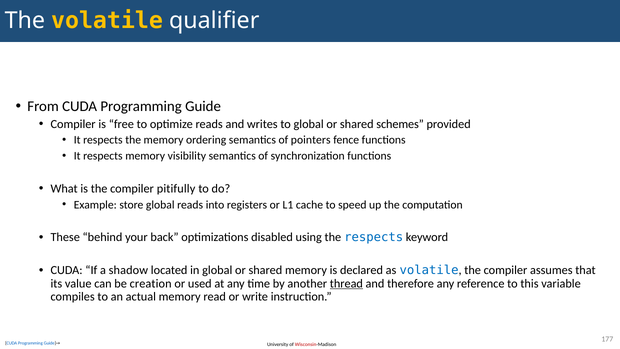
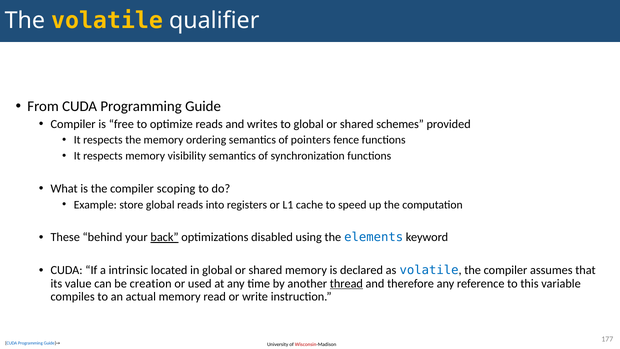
pitifully: pitifully -> scoping
back underline: none -> present
the respects: respects -> elements
shadow: shadow -> intrinsic
